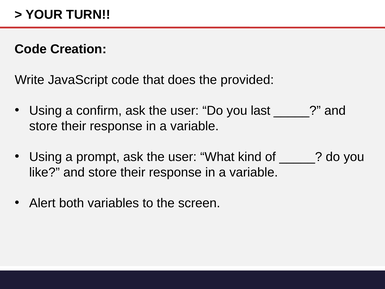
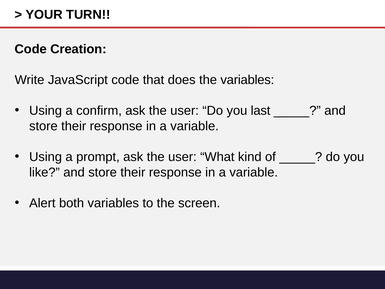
the provided: provided -> variables
